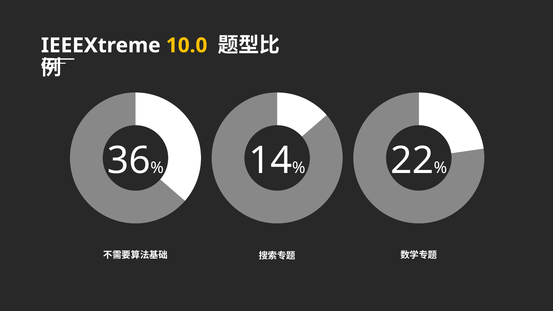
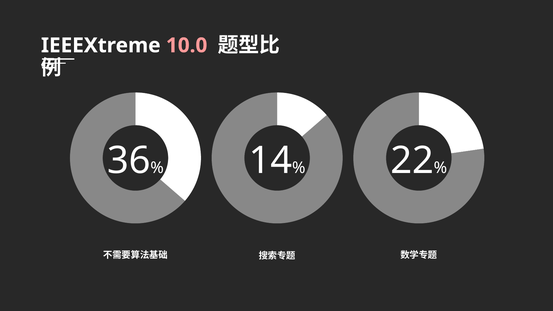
10.0 colour: yellow -> pink
